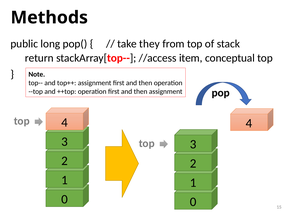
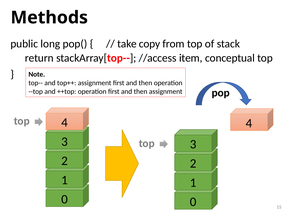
they: they -> copy
